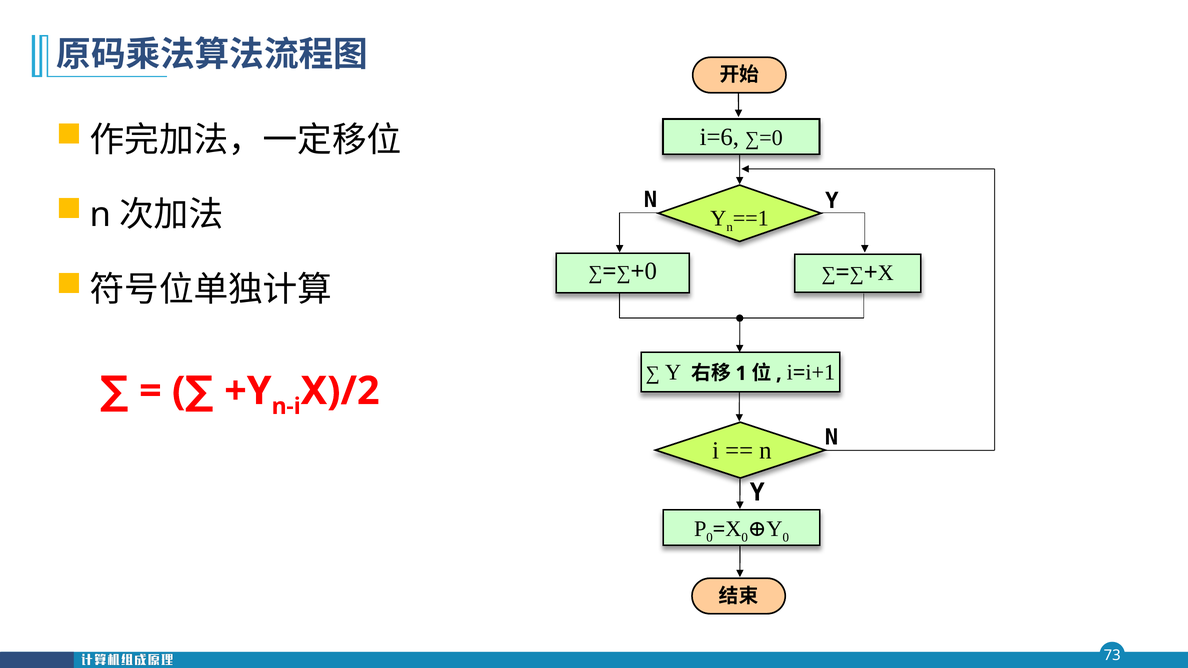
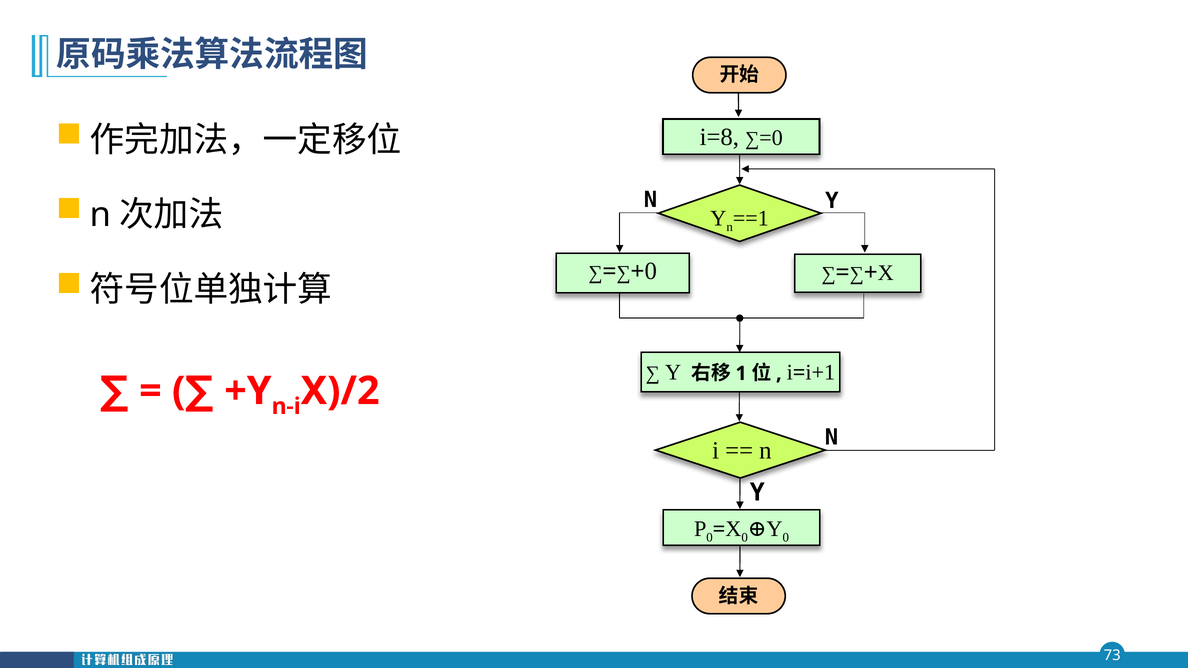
i=6: i=6 -> i=8
